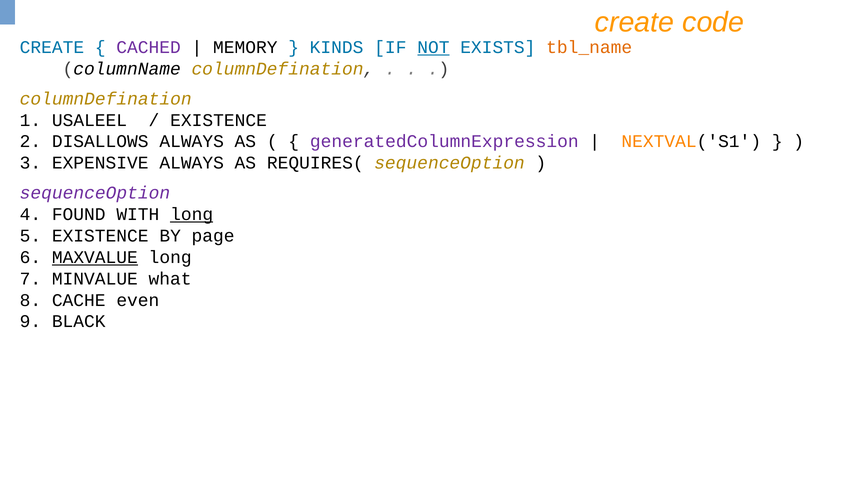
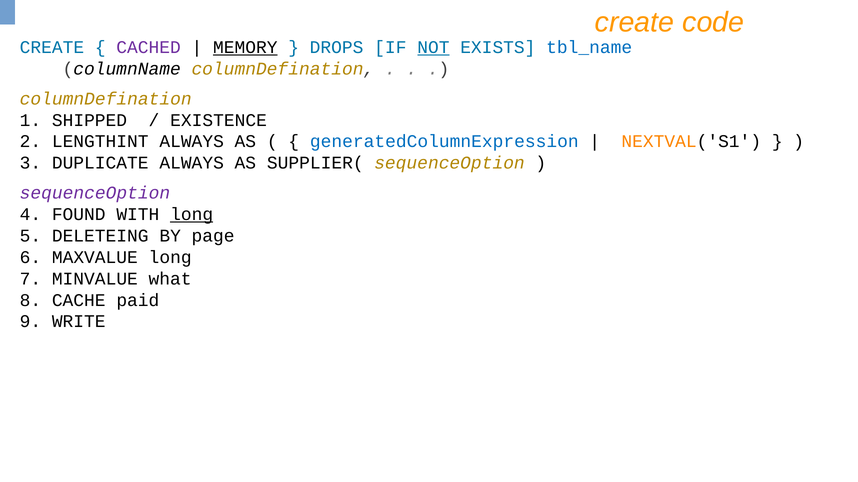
MEMORY underline: none -> present
KINDS: KINDS -> DROPS
tbl_name colour: orange -> blue
USALEEL: USALEEL -> SHIPPED
DISALLOWS: DISALLOWS -> LENGTHINT
generatedColumnExpression colour: purple -> blue
EXPENSIVE: EXPENSIVE -> DUPLICATE
REQUIRES(: REQUIRES( -> SUPPLIER(
EXISTENCE at (100, 236): EXISTENCE -> DELETEING
MAXVALUE underline: present -> none
even: even -> paid
BLACK: BLACK -> WRITE
